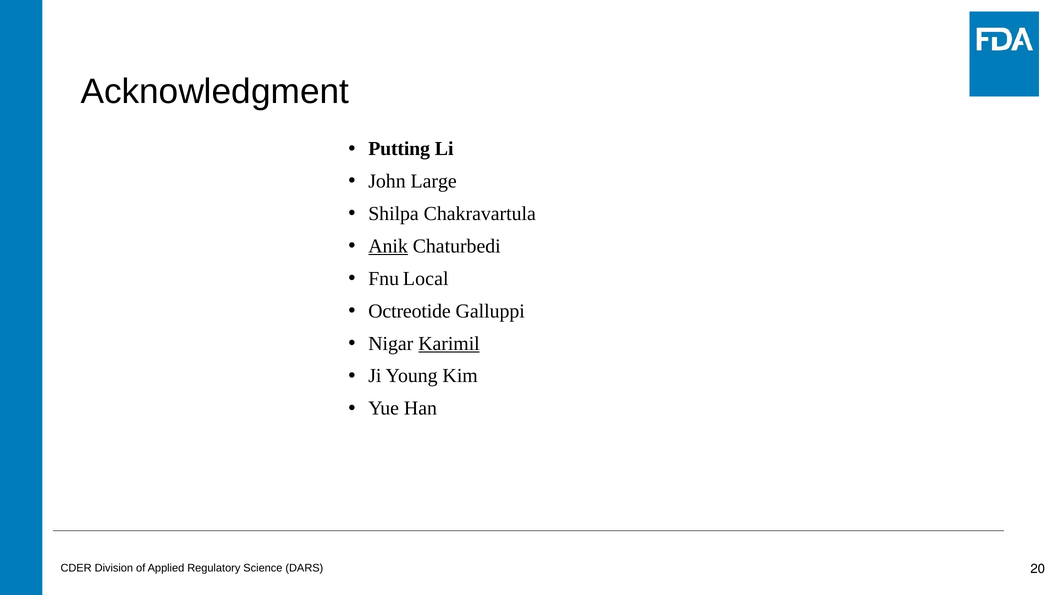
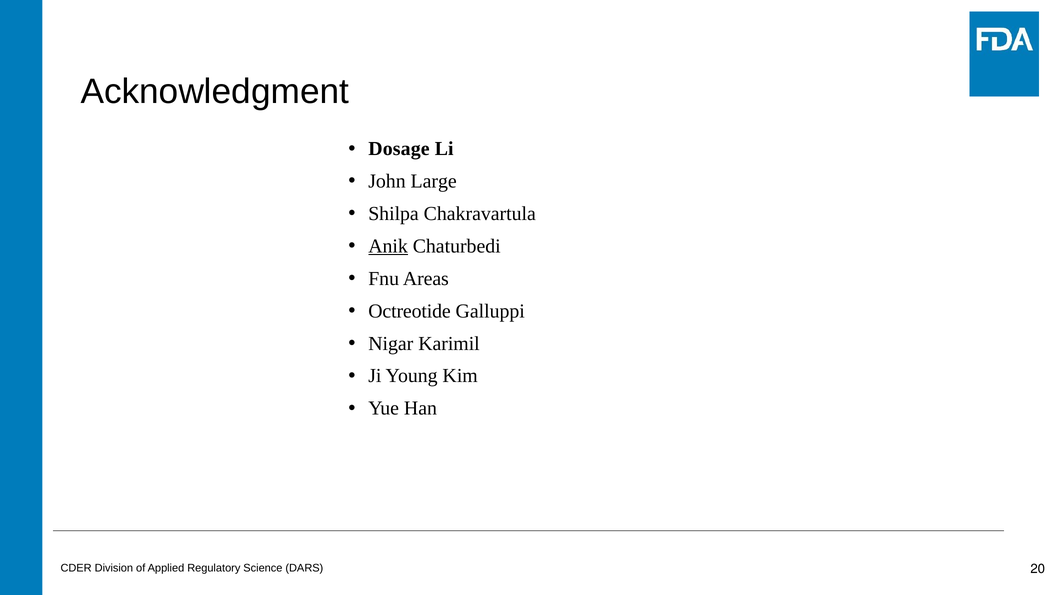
Putting: Putting -> Dosage
Local: Local -> Areas
Karimil underline: present -> none
